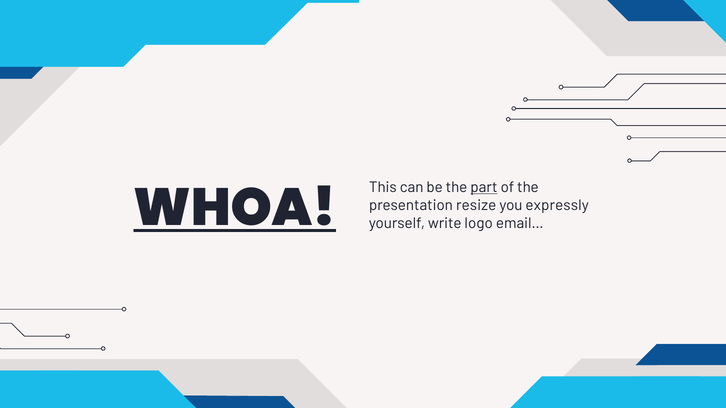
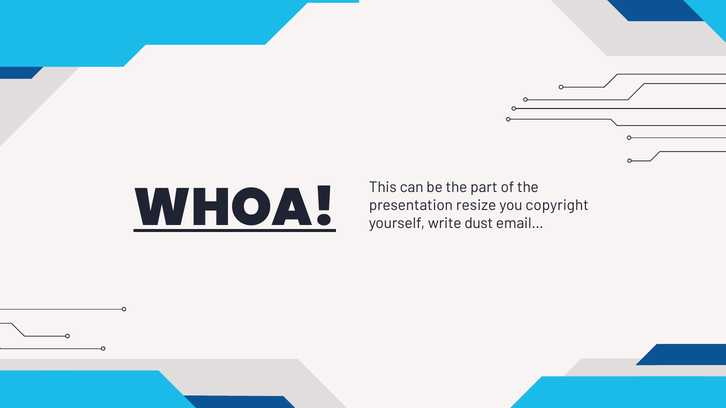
part underline: present -> none
expressly: expressly -> copyright
logo: logo -> dust
